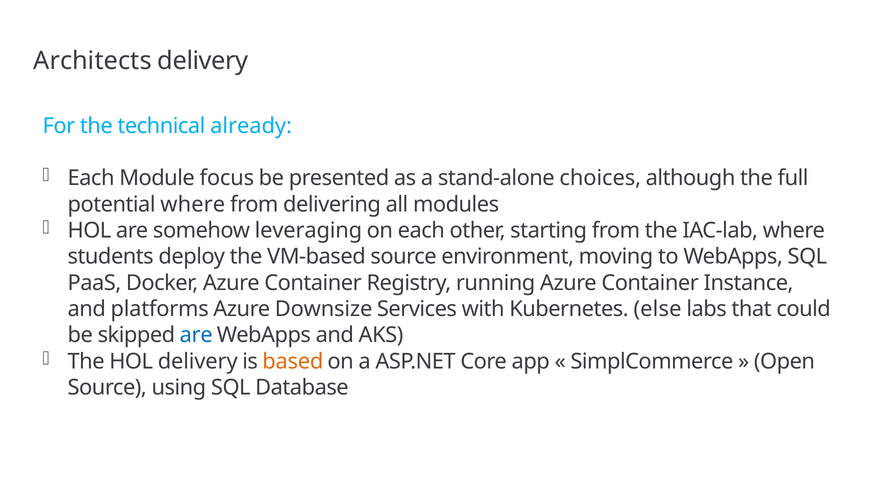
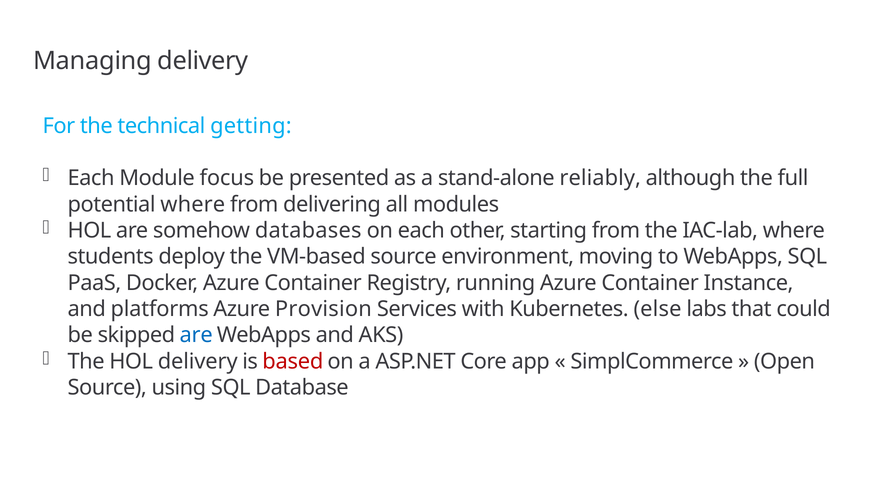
Architects: Architects -> Managing
already: already -> getting
choices: choices -> reliably
leveraging: leveraging -> databases
Downsize: Downsize -> Provision
based colour: orange -> red
